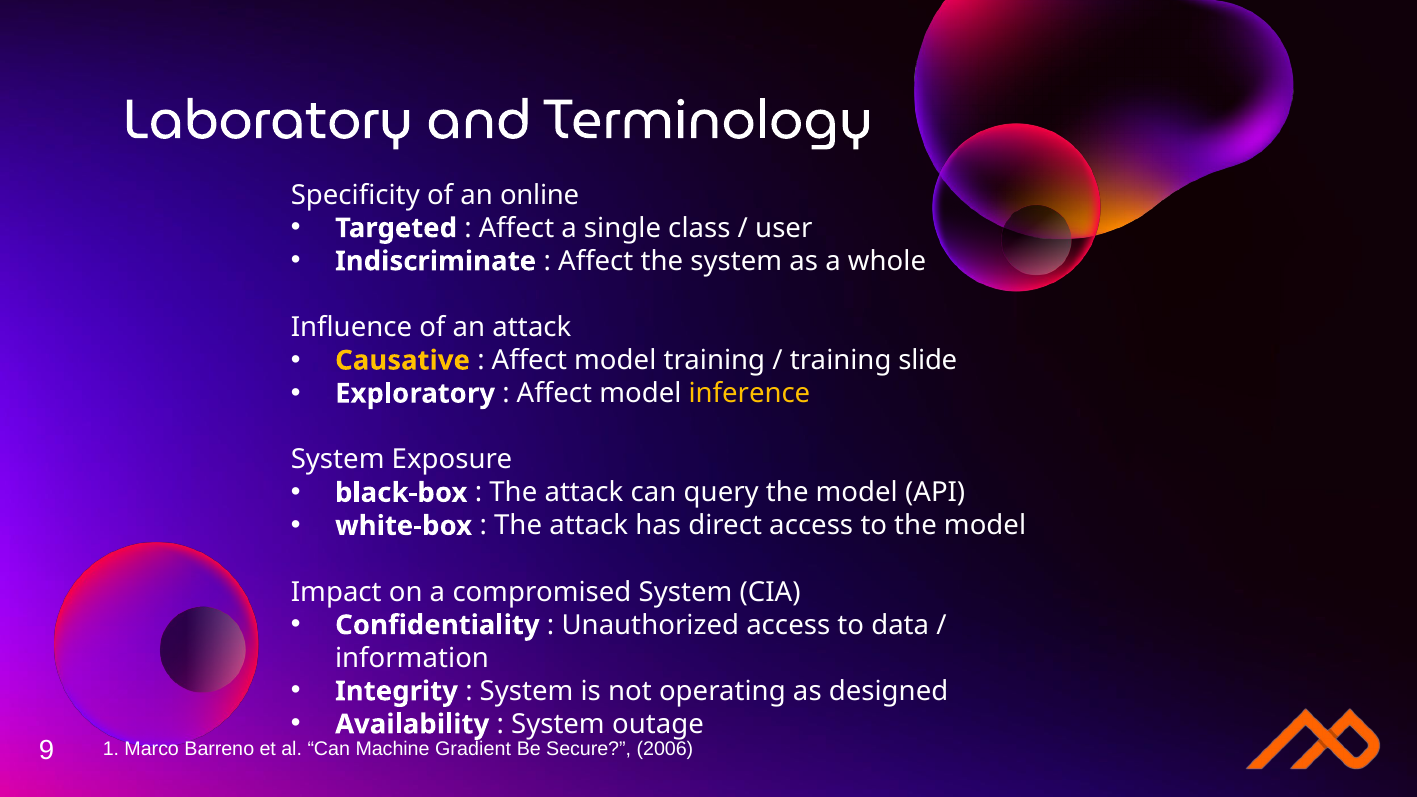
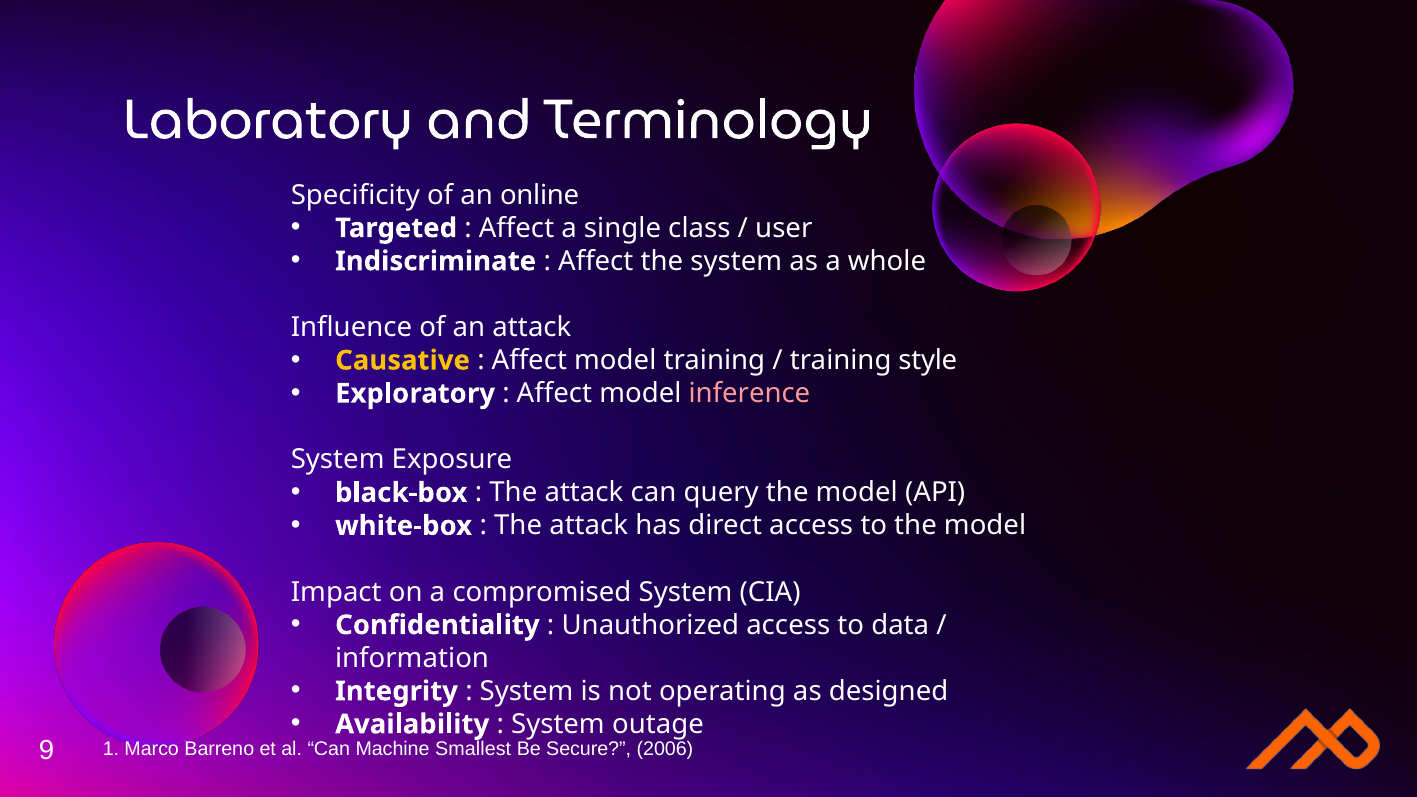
slide: slide -> style
inference colour: yellow -> pink
Gradient: Gradient -> Smallest
